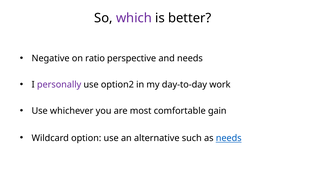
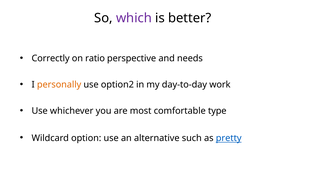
Negative: Negative -> Correctly
personally colour: purple -> orange
gain: gain -> type
as needs: needs -> pretty
